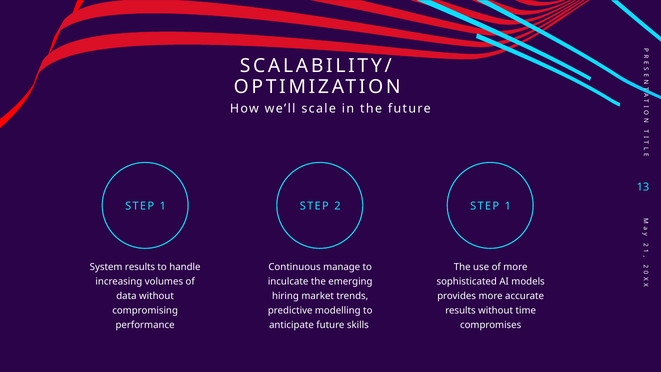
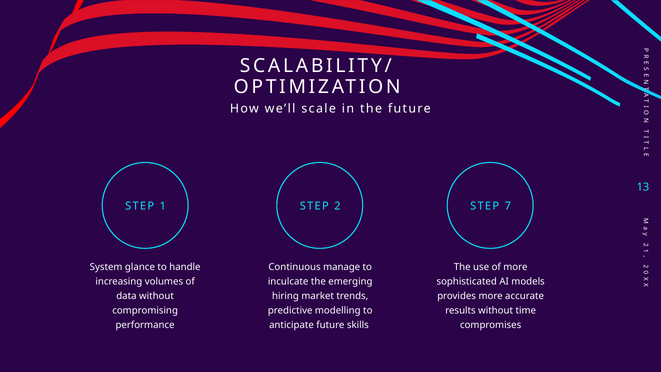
2 STEP 1: 1 -> 7
System results: results -> glance
